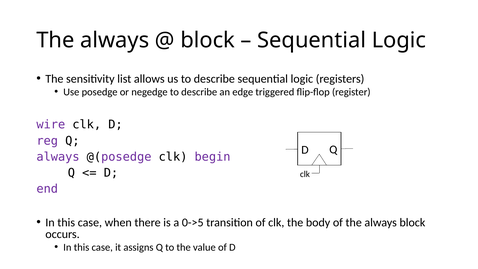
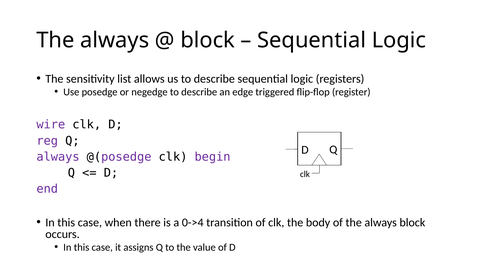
0->5: 0->5 -> 0->4
